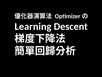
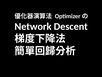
Learning: Learning -> Network
